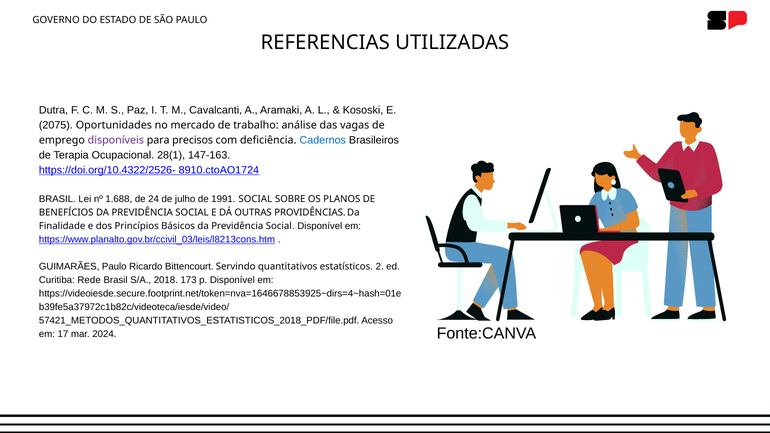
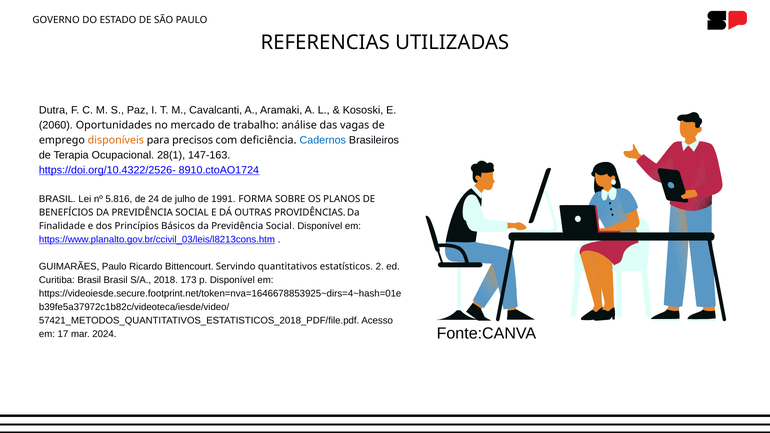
2075: 2075 -> 2060
disponíveis colour: purple -> orange
1.688: 1.688 -> 5.816
1991 SOCIAL: SOCIAL -> FORMA
Curitiba Rede: Rede -> Brasil
